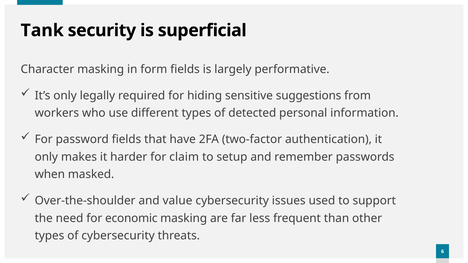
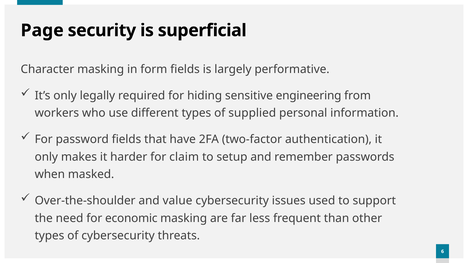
Tank: Tank -> Page
suggestions: suggestions -> engineering
detected: detected -> supplied
